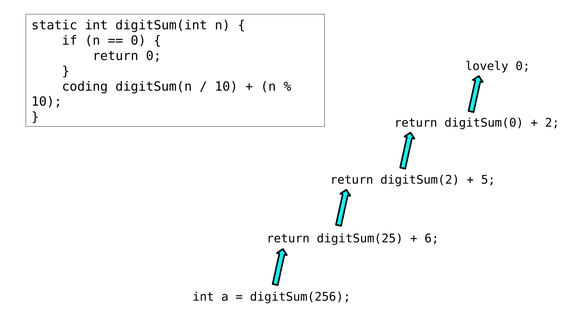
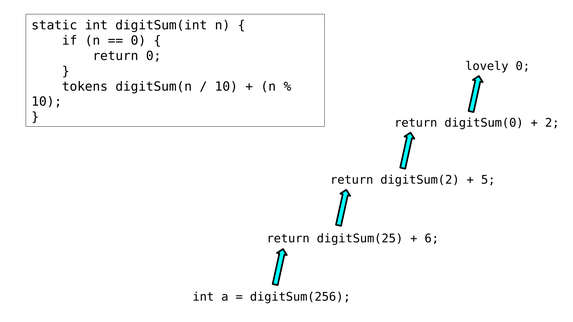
coding: coding -> tokens
